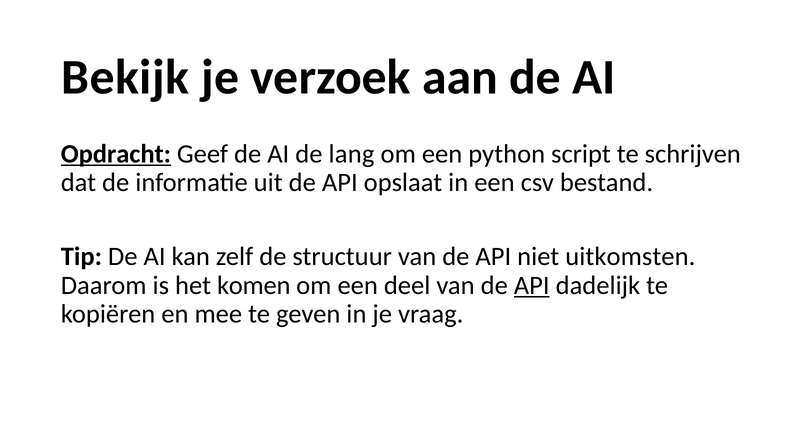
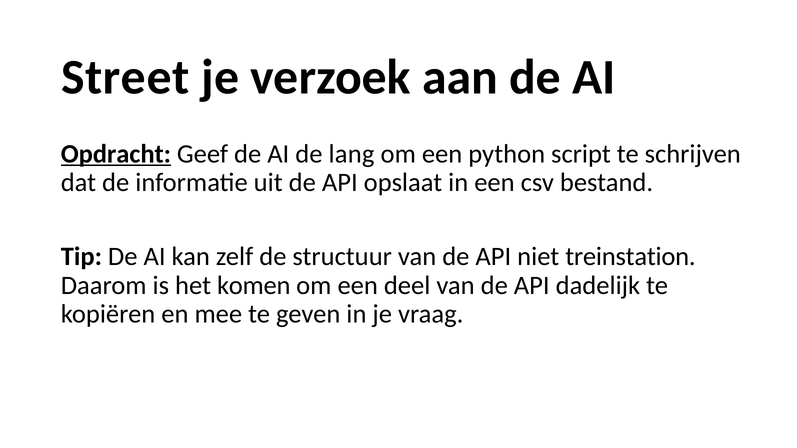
Bekijk: Bekijk -> Street
uitkomsten: uitkomsten -> treinstation
API at (532, 285) underline: present -> none
